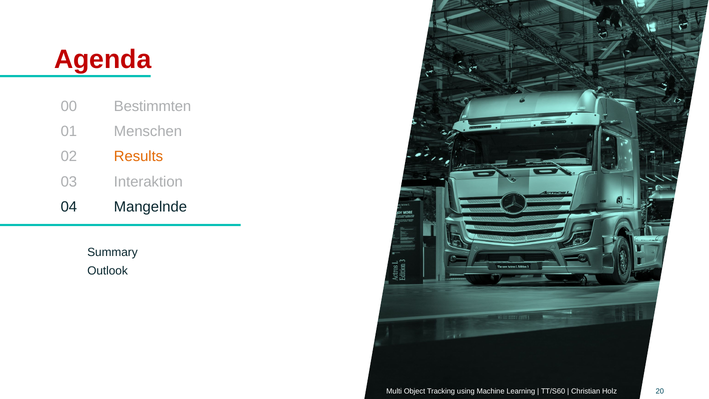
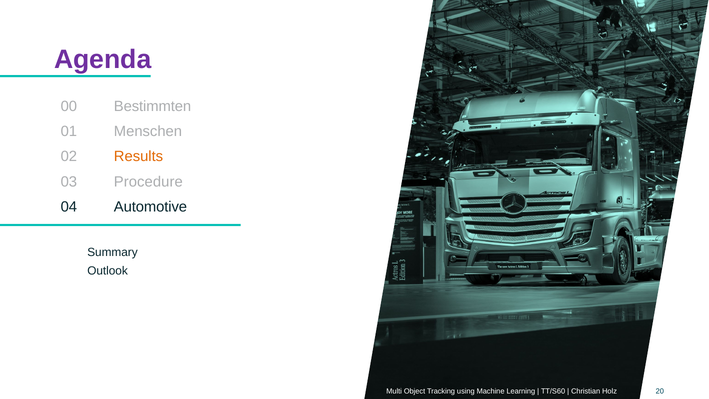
Agenda colour: red -> purple
Interaktion: Interaktion -> Procedure
Mangelnde: Mangelnde -> Automotive
